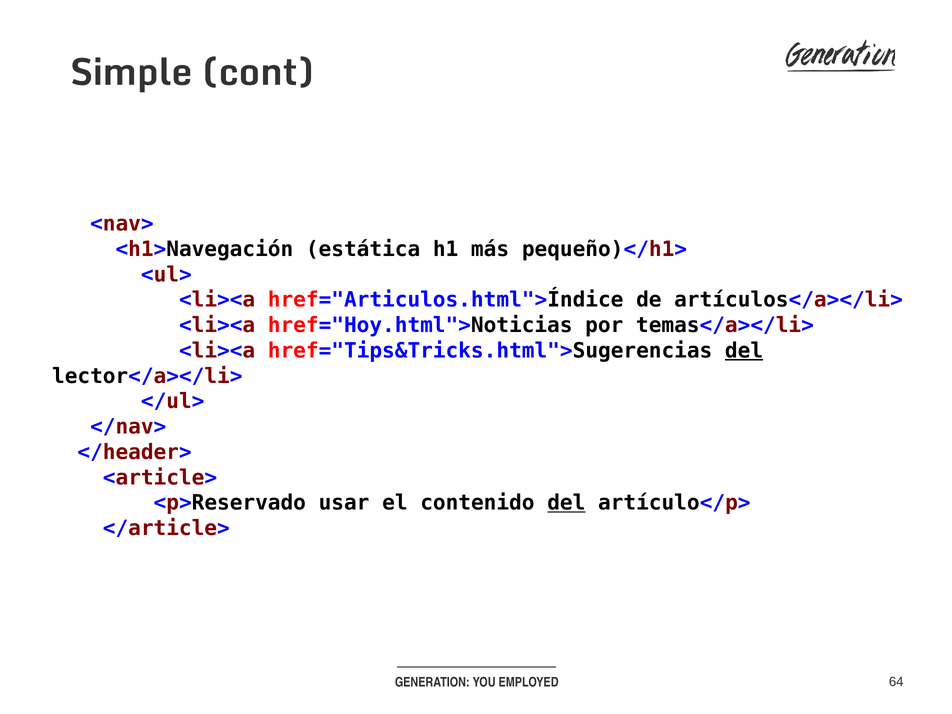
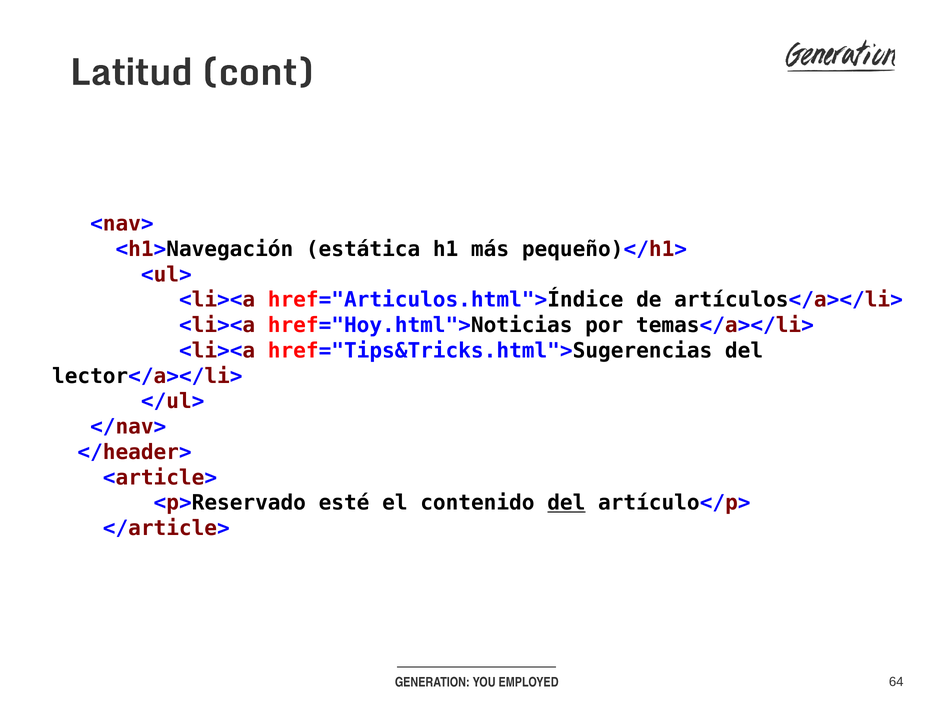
Simple: Simple -> Latitud
del at (744, 351) underline: present -> none
usar: usar -> esté
